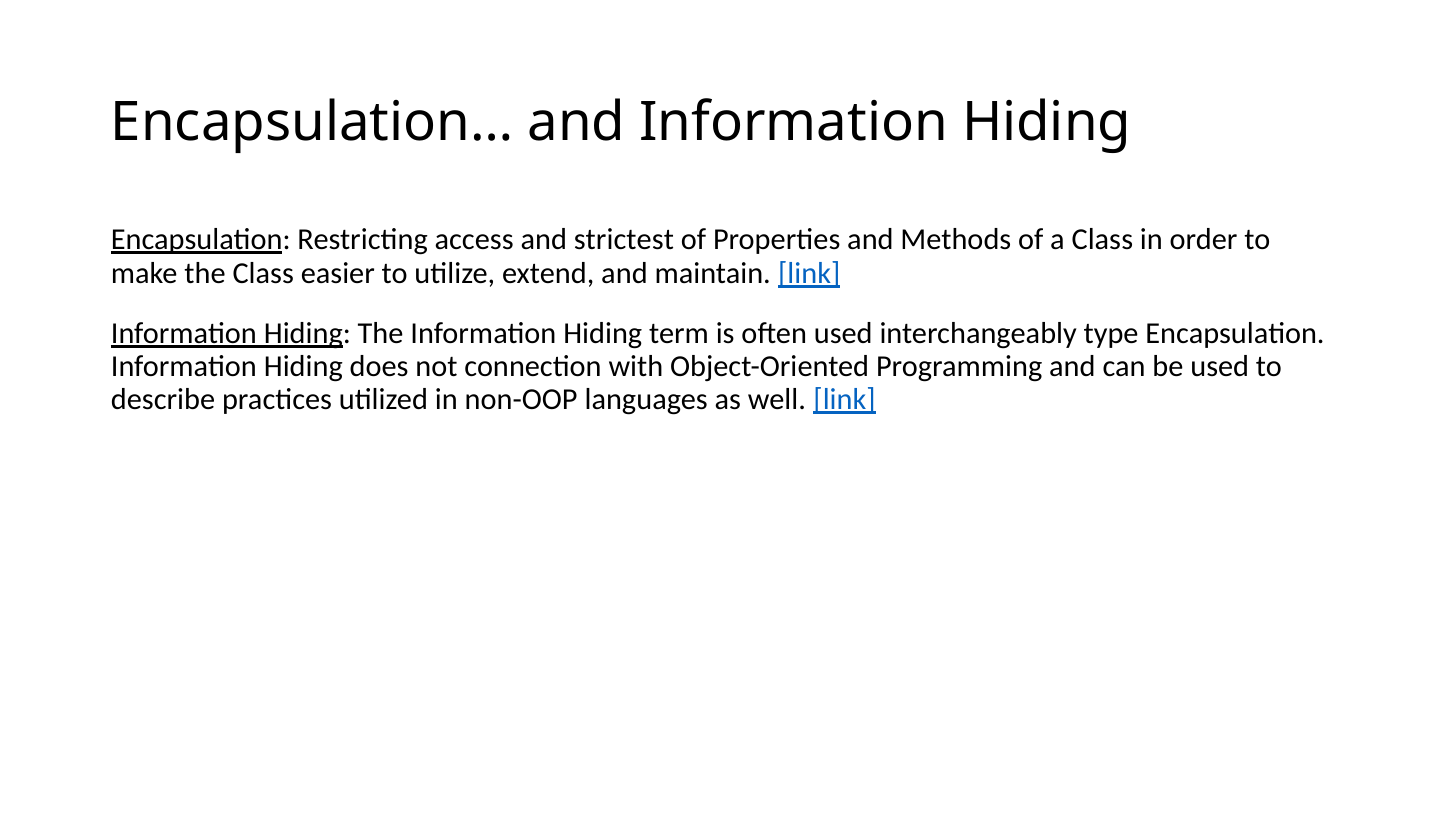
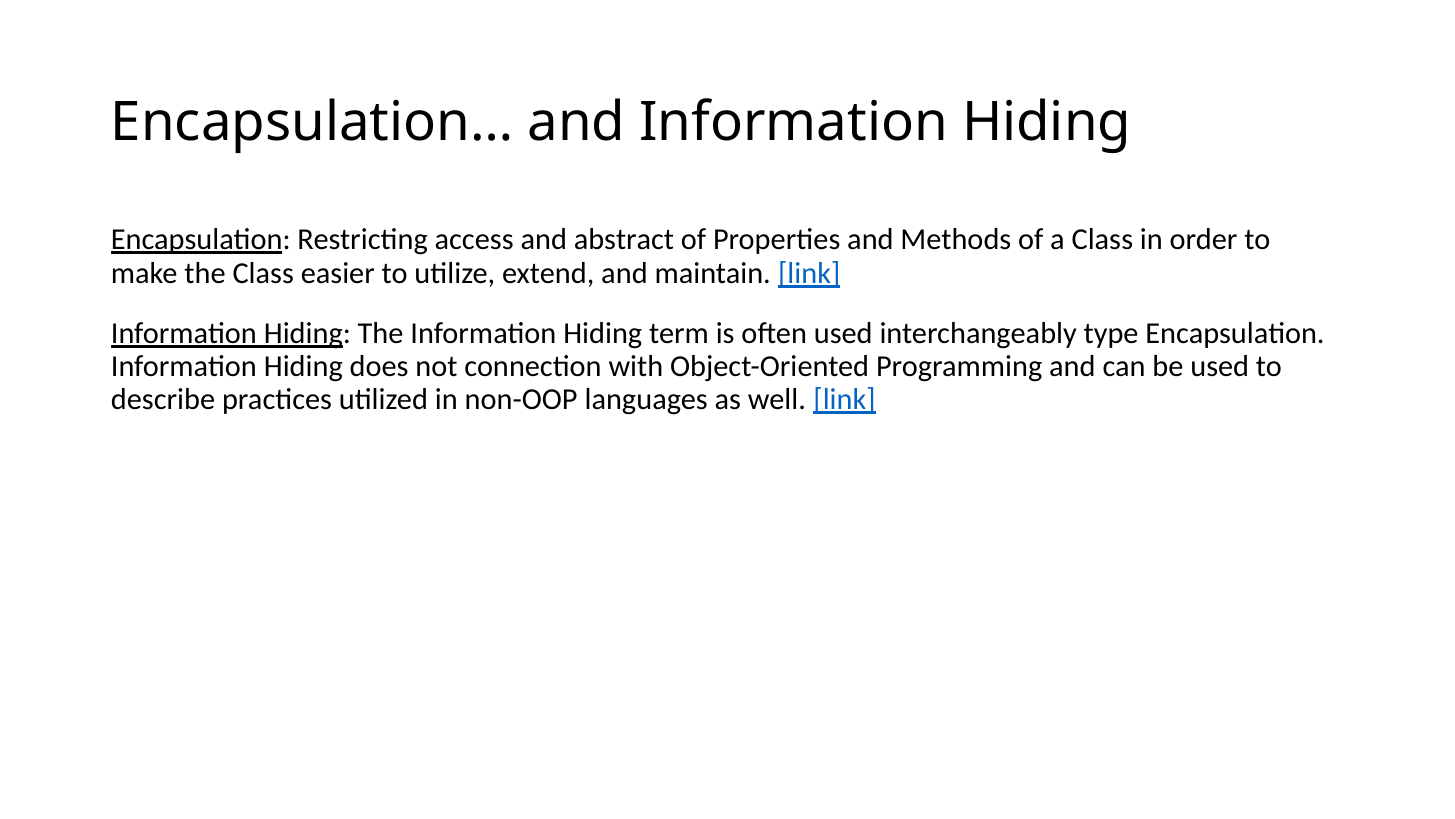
strictest: strictest -> abstract
